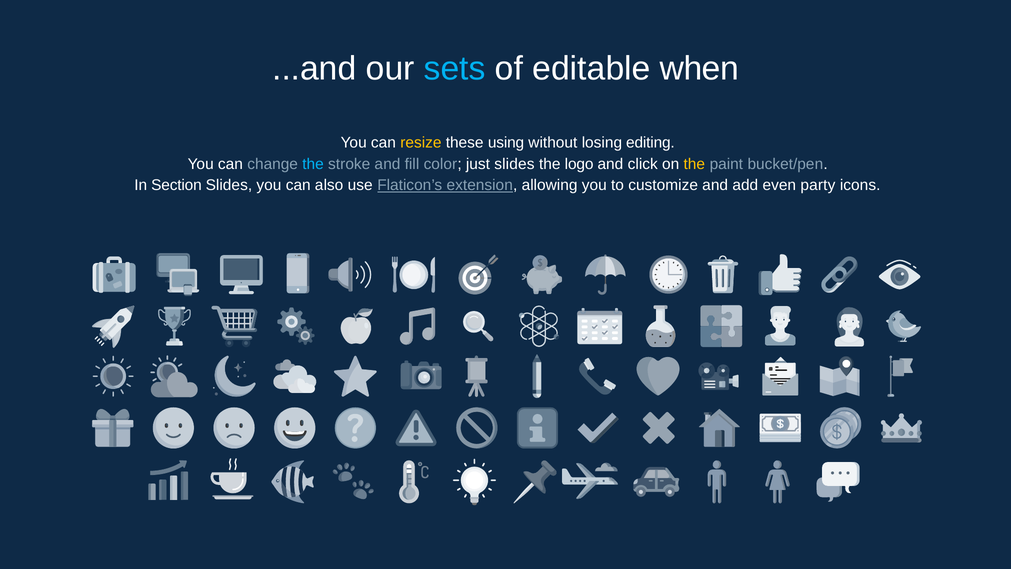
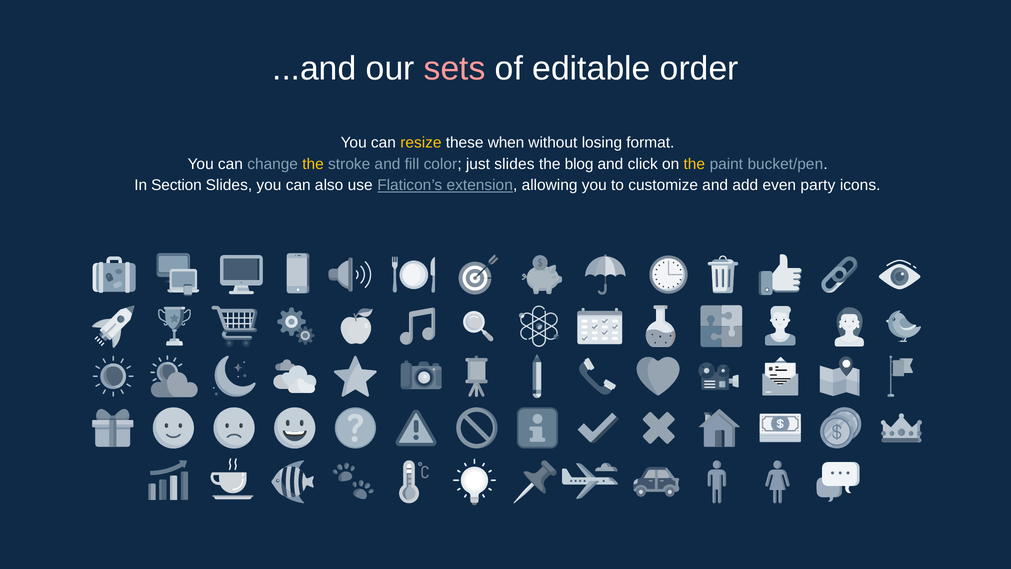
sets colour: light blue -> pink
when: when -> order
using: using -> when
editing: editing -> format
the at (313, 164) colour: light blue -> yellow
logo: logo -> blog
